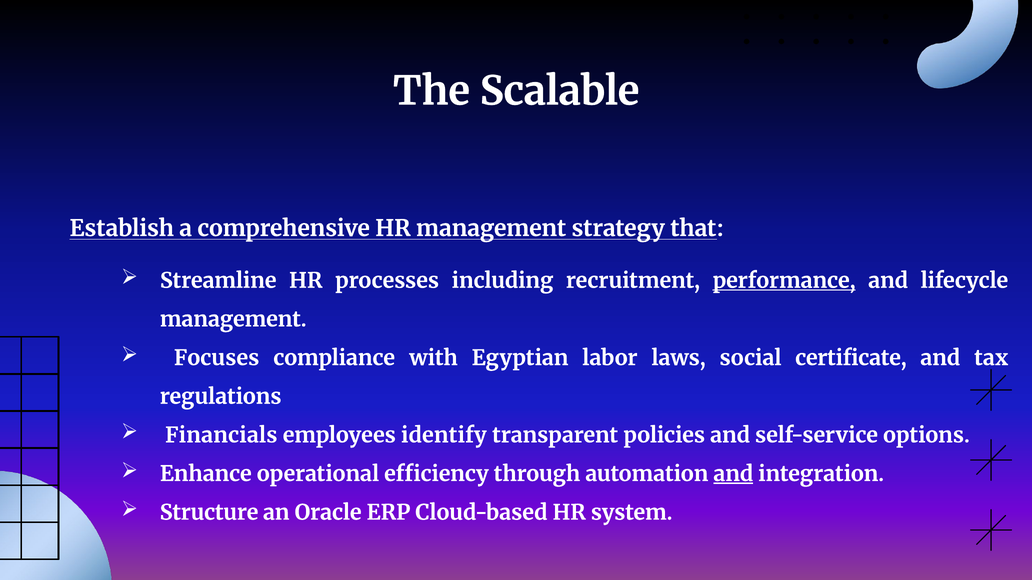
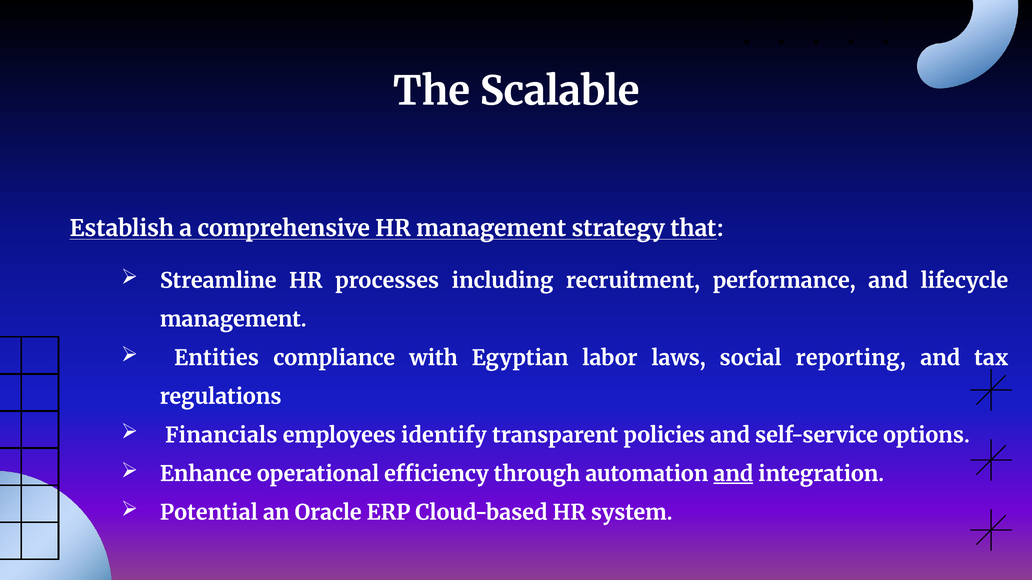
performance underline: present -> none
Focuses: Focuses -> Entities
certificate: certificate -> reporting
Structure: Structure -> Potential
